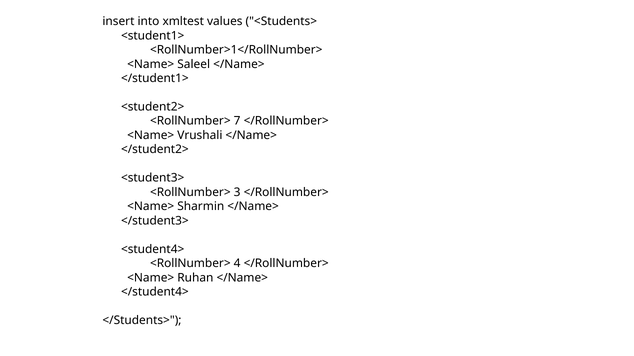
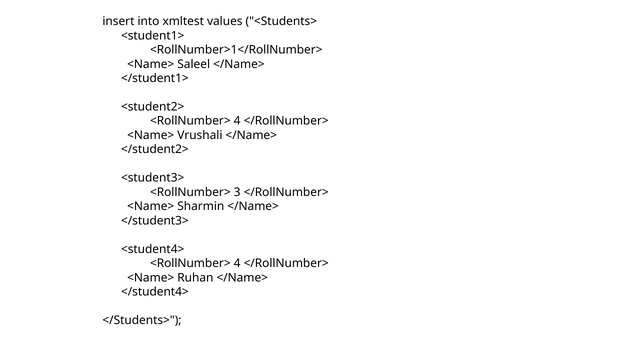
7 at (237, 121): 7 -> 4
